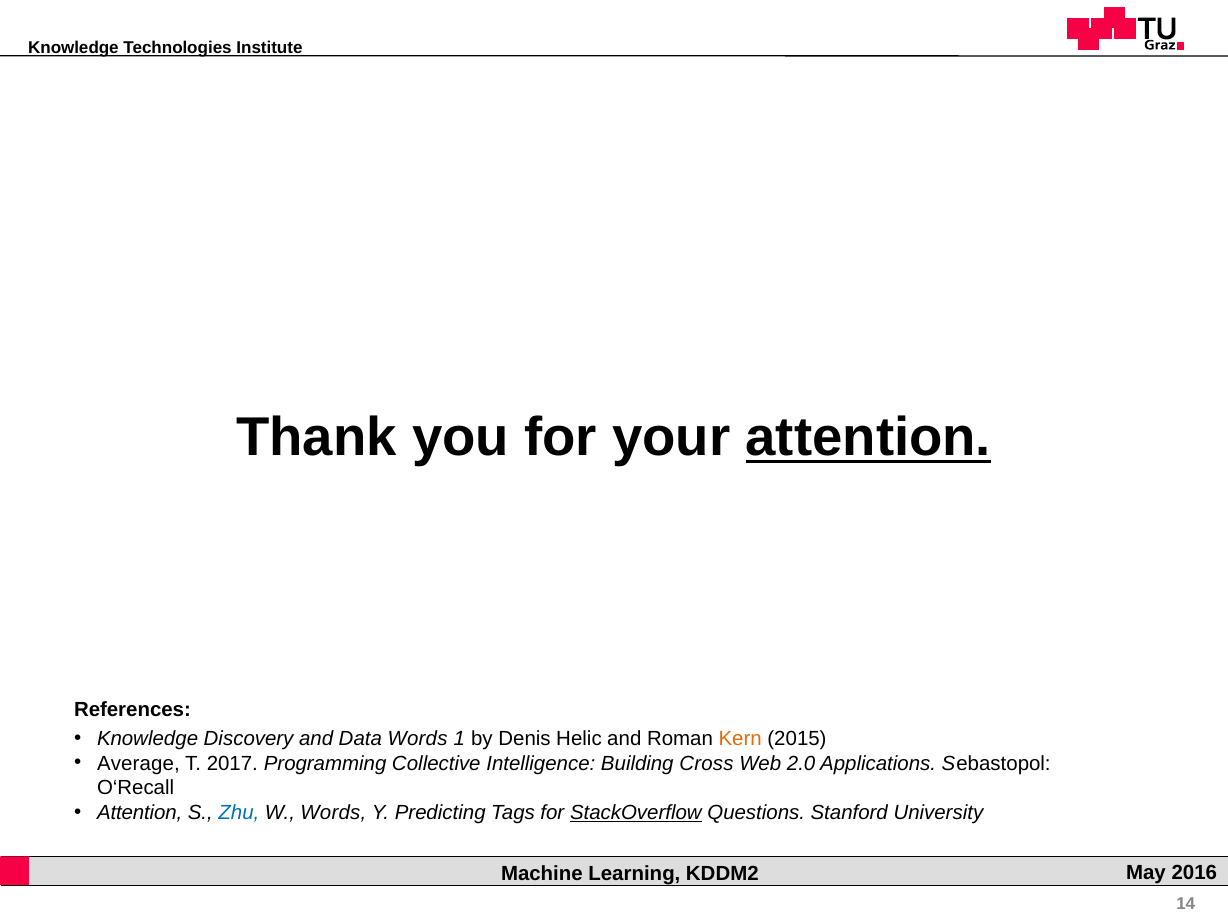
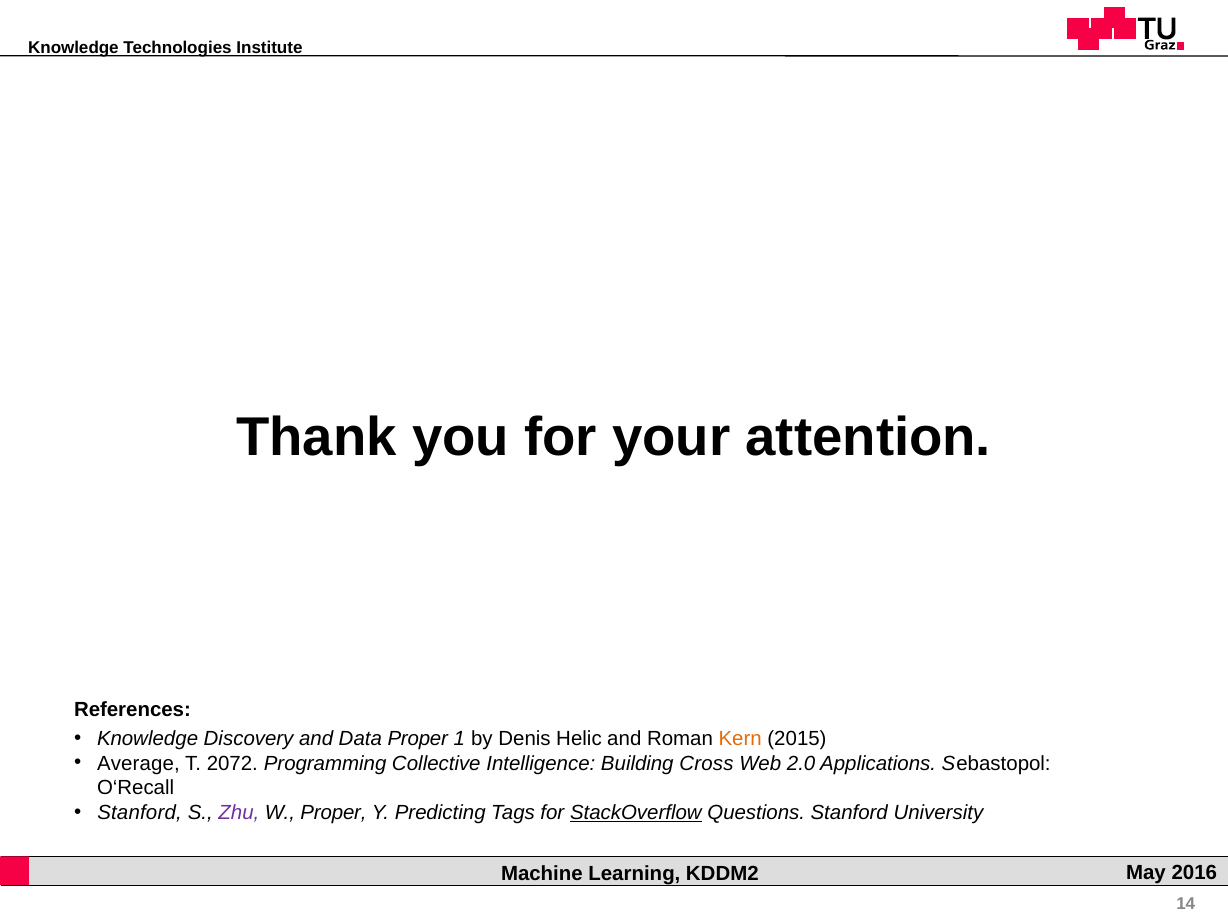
attention at (868, 438) underline: present -> none
Data Words: Words -> Proper
2017: 2017 -> 2072
Attention at (140, 812): Attention -> Stanford
Zhu colour: blue -> purple
W Words: Words -> Proper
